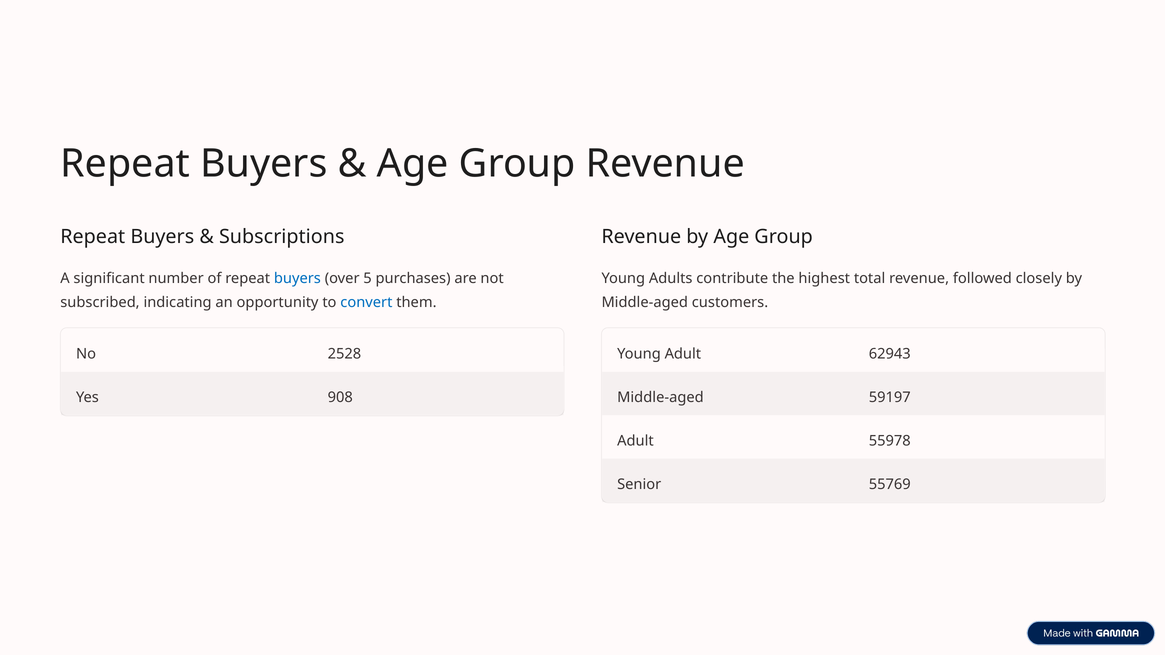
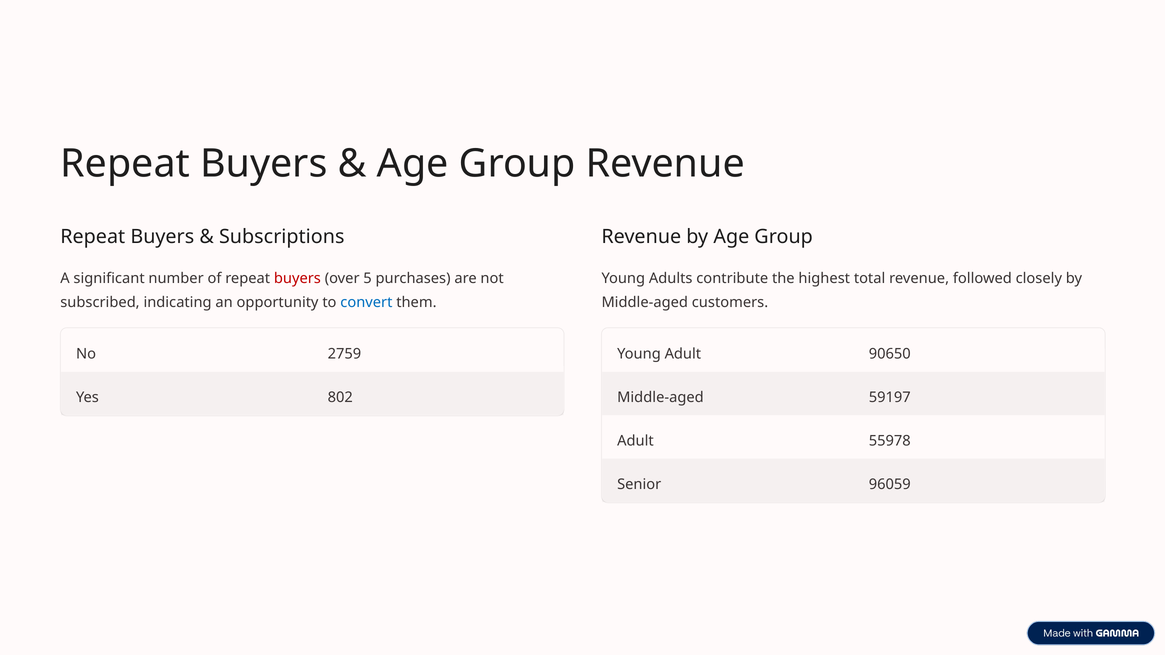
buyers at (297, 279) colour: blue -> red
2528: 2528 -> 2759
62943: 62943 -> 90650
908: 908 -> 802
55769: 55769 -> 96059
